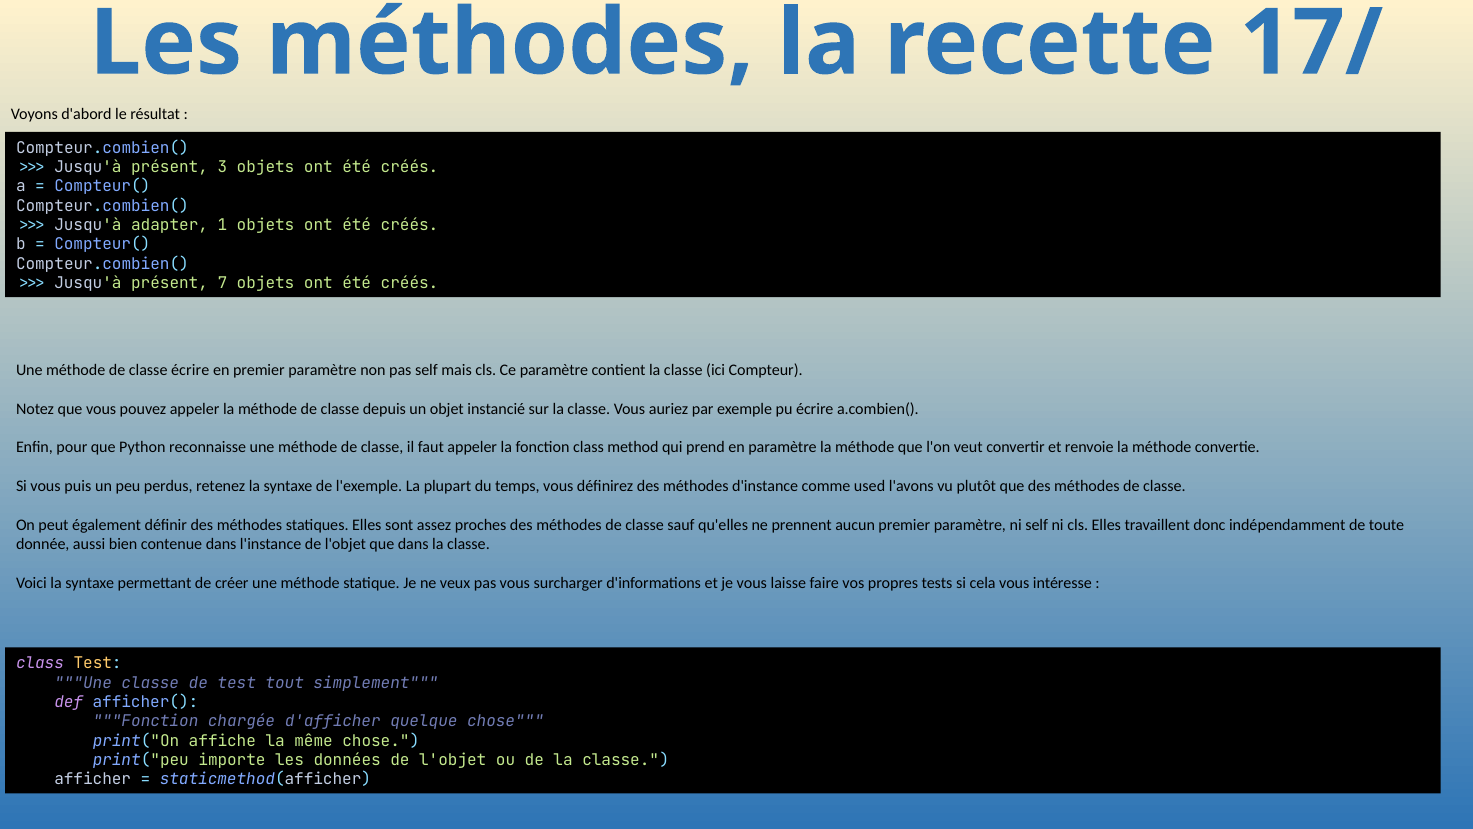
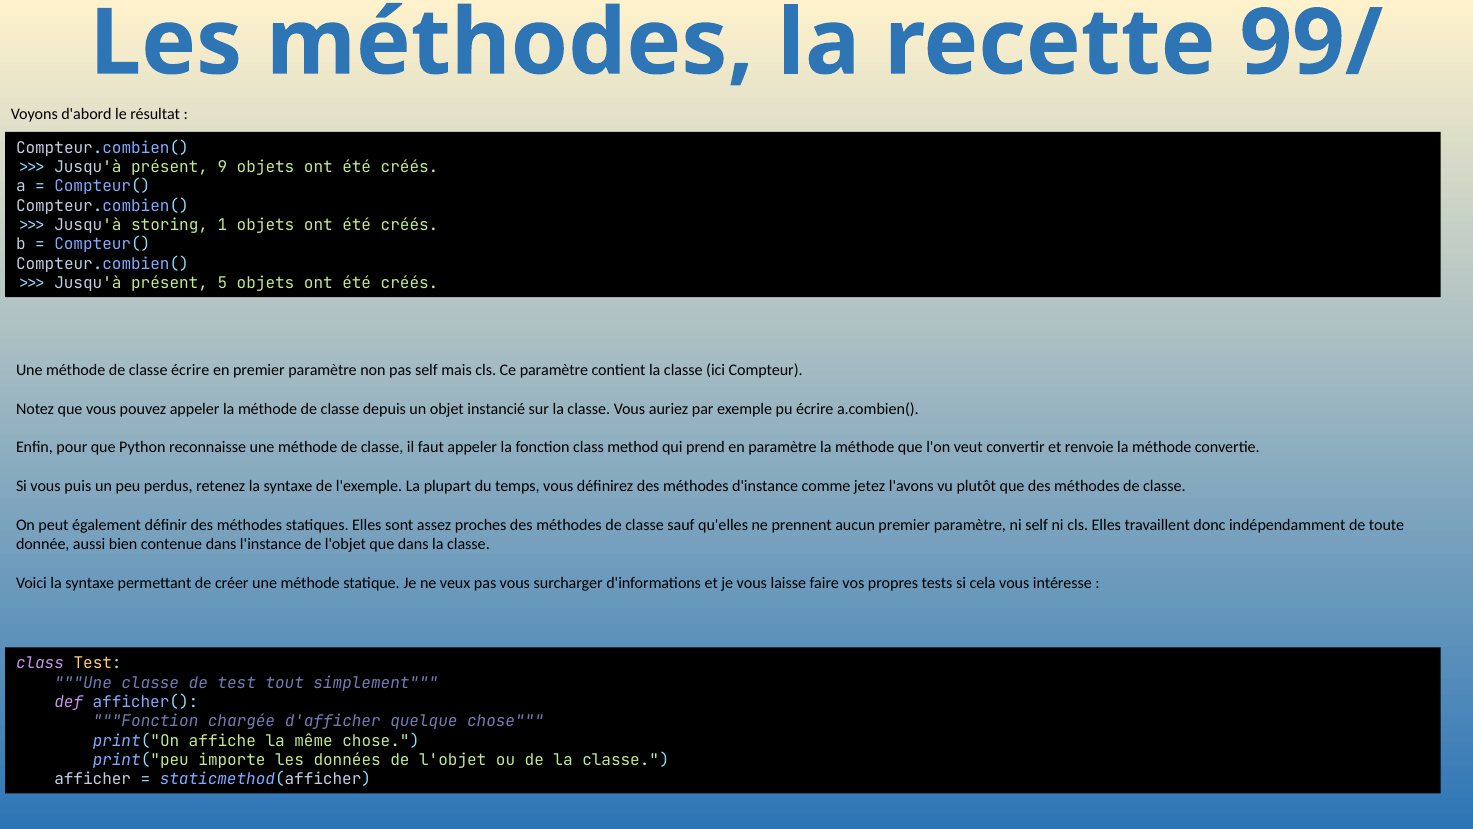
17/: 17/ -> 99/
3: 3 -> 9
adapter: adapter -> storing
7: 7 -> 5
used: used -> jetez
